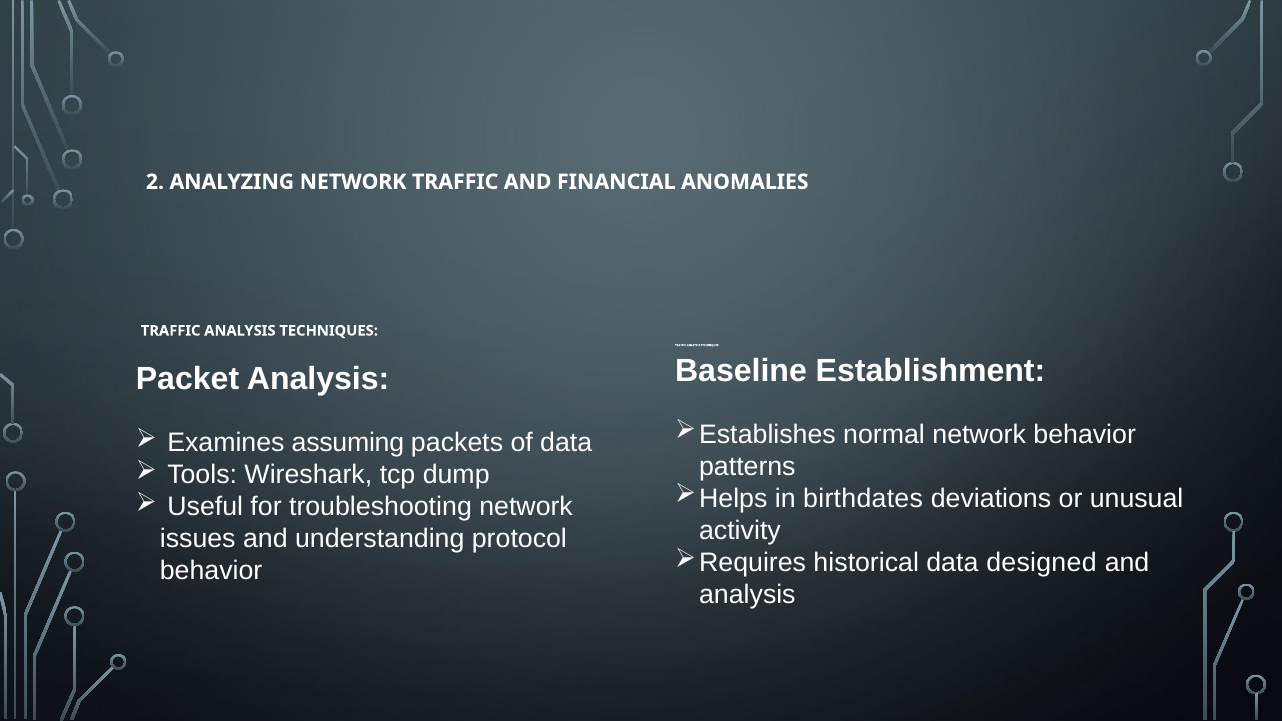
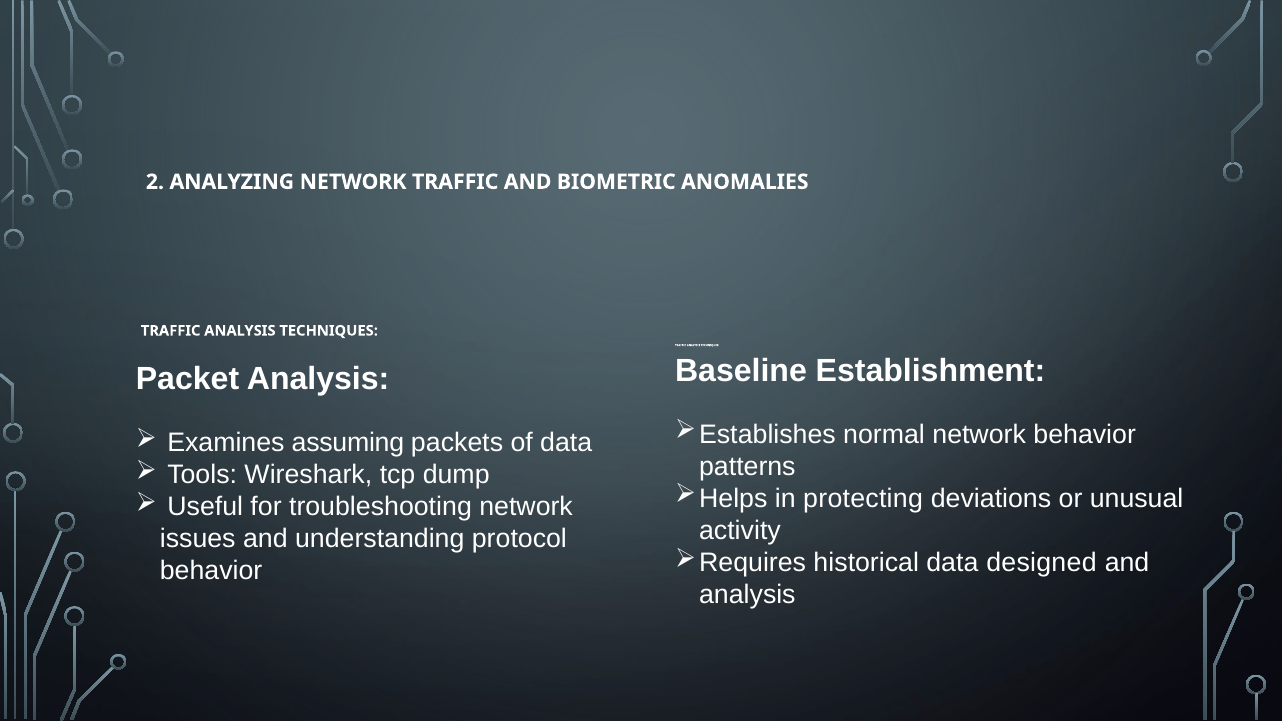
FINANCIAL: FINANCIAL -> BIOMETRIC
birthdates: birthdates -> protecting
